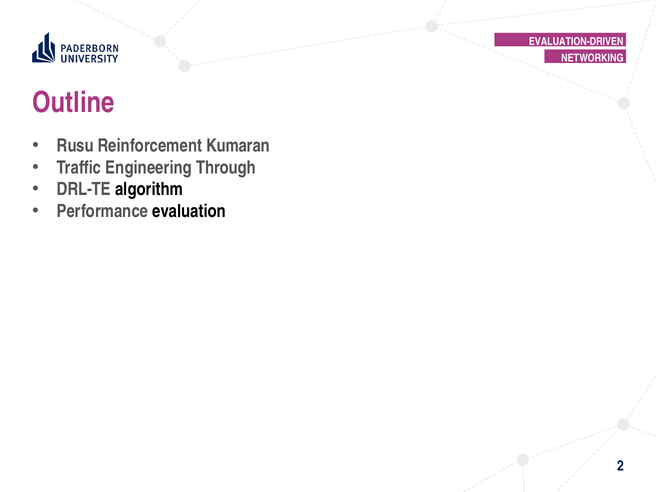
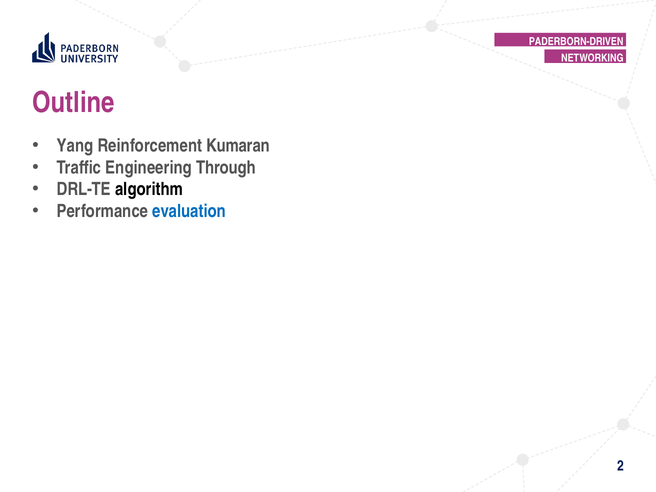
EVALUATION-DRIVEN: EVALUATION-DRIVEN -> PADERBORN-DRIVEN
Rusu: Rusu -> Yang
evaluation colour: black -> blue
